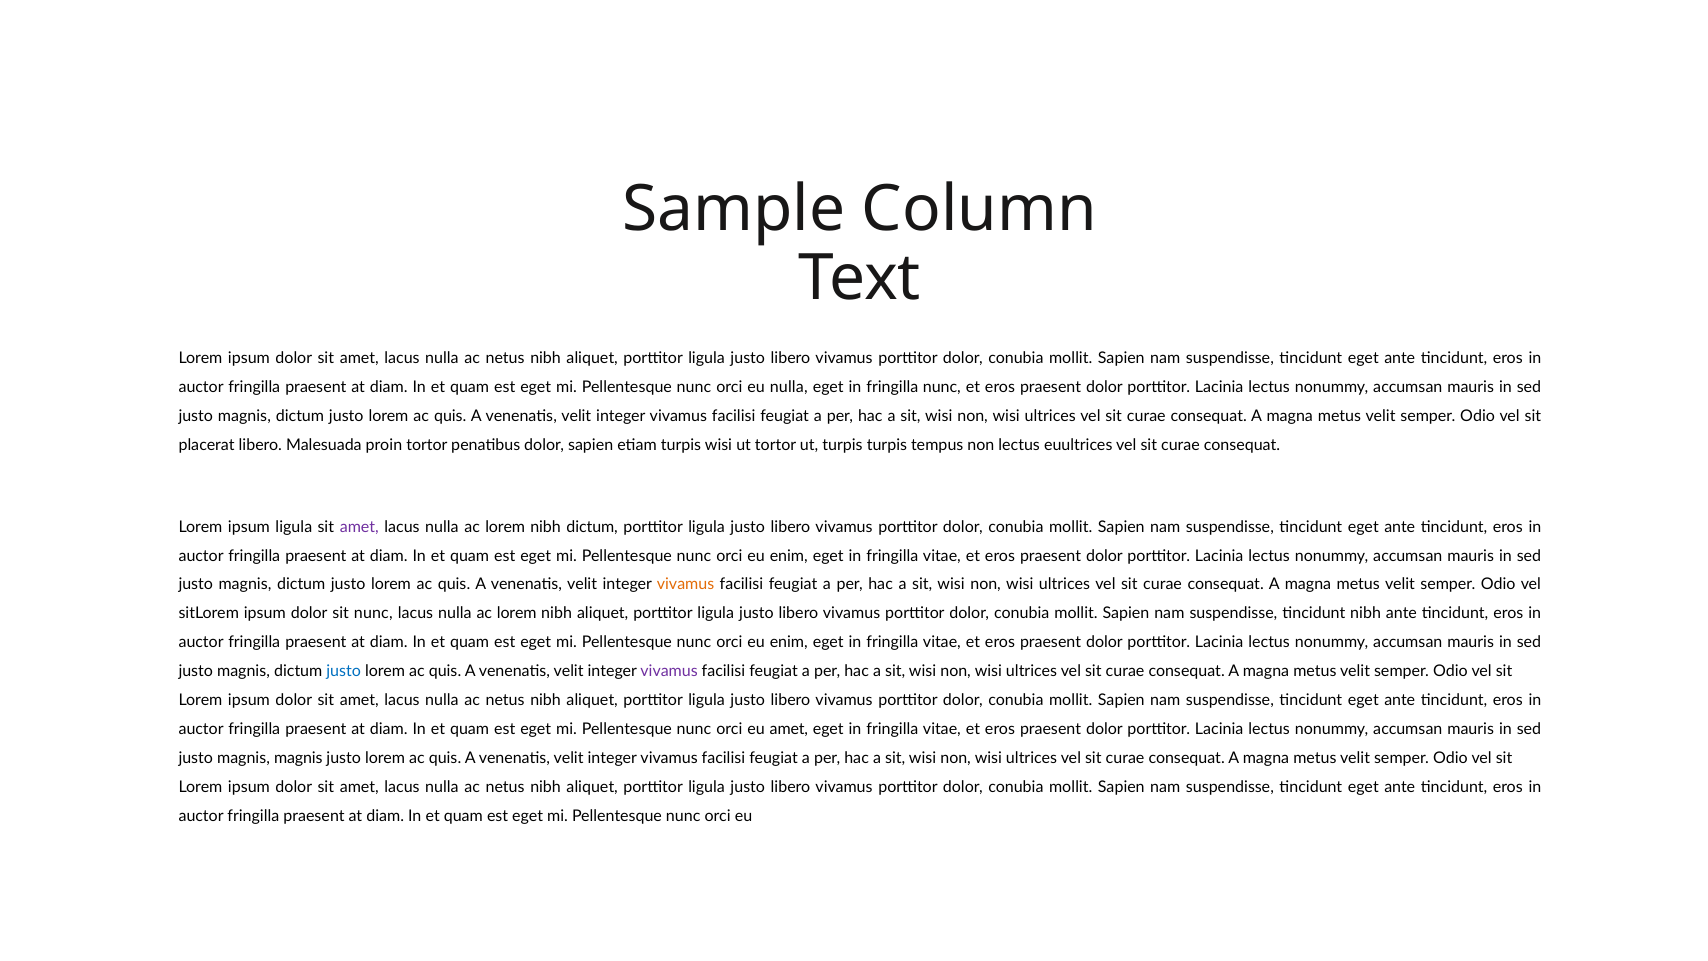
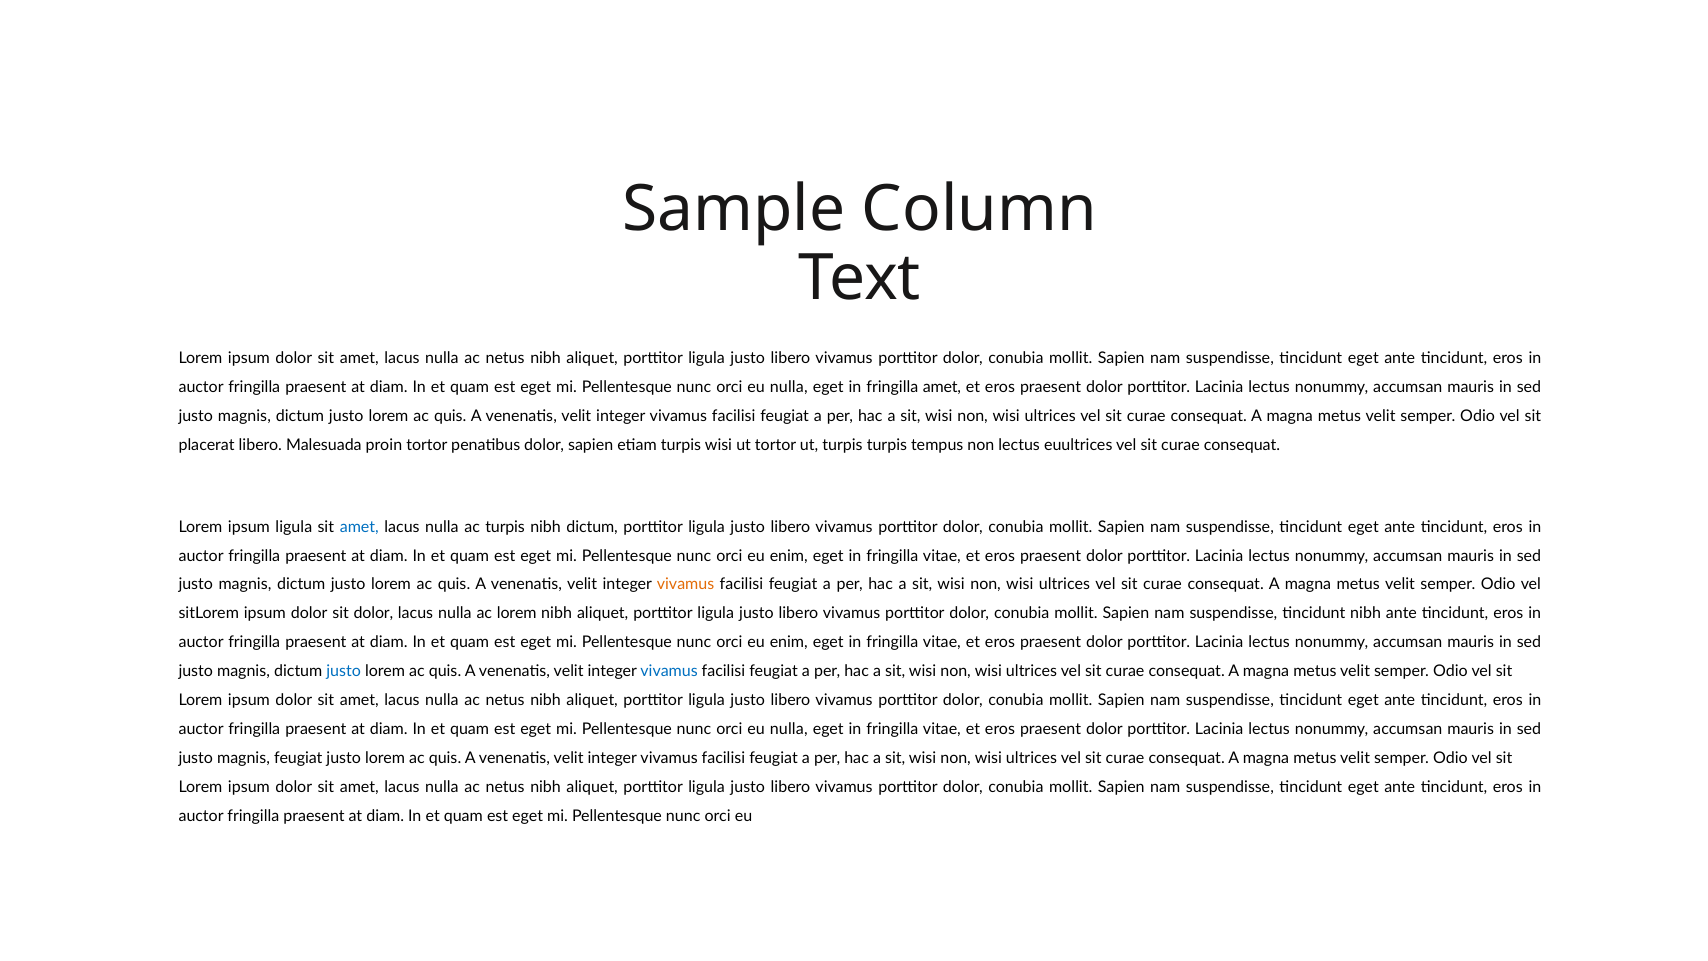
fringilla nunc: nunc -> amet
amet at (359, 527) colour: purple -> blue
lorem at (505, 527): lorem -> turpis
sit nunc: nunc -> dolor
vivamus at (669, 671) colour: purple -> blue
amet at (789, 729): amet -> nulla
magnis magnis: magnis -> feugiat
